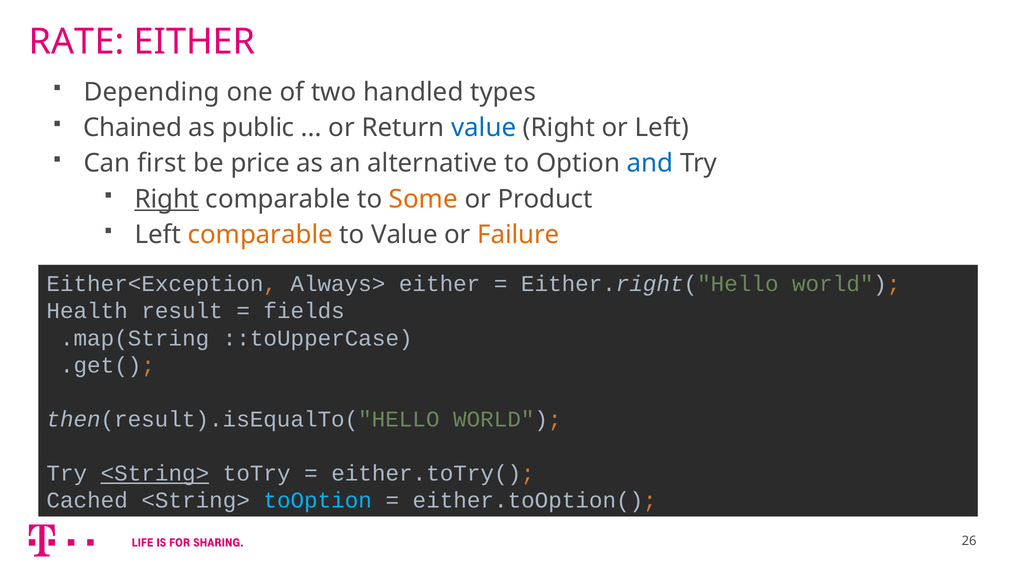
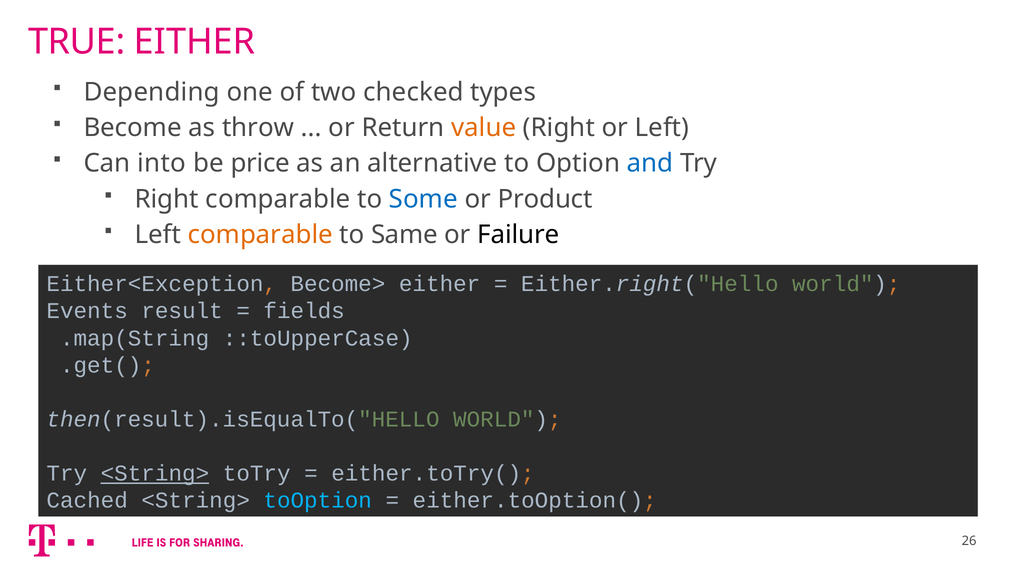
RATE: RATE -> TRUE
handled: handled -> checked
Chained: Chained -> Become
public: public -> throw
value at (484, 128) colour: blue -> orange
first: first -> into
Right at (167, 199) underline: present -> none
Some colour: orange -> blue
to Value: Value -> Same
Failure colour: orange -> black
Always>: Always> -> Become>
Health: Health -> Events
